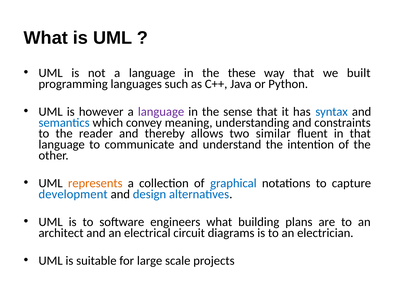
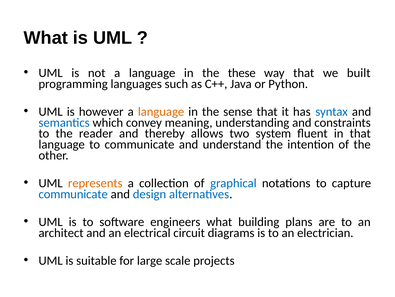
language at (161, 111) colour: purple -> orange
similar: similar -> system
development at (73, 194): development -> communicate
